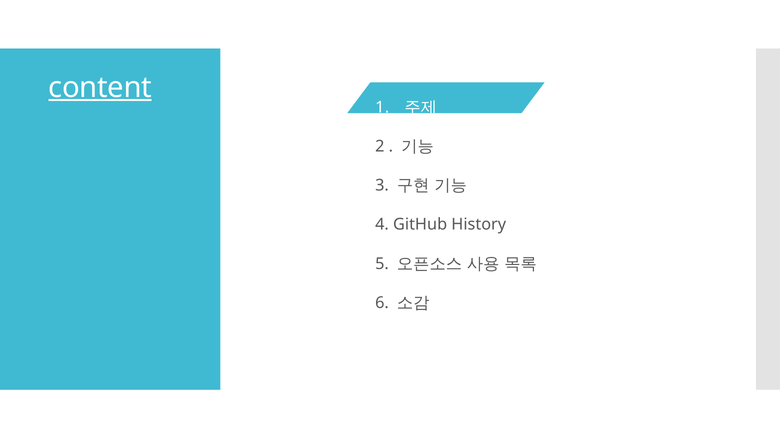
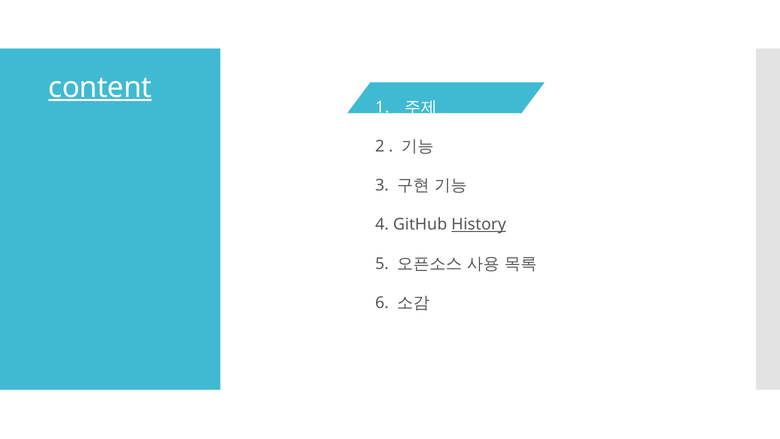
History underline: none -> present
